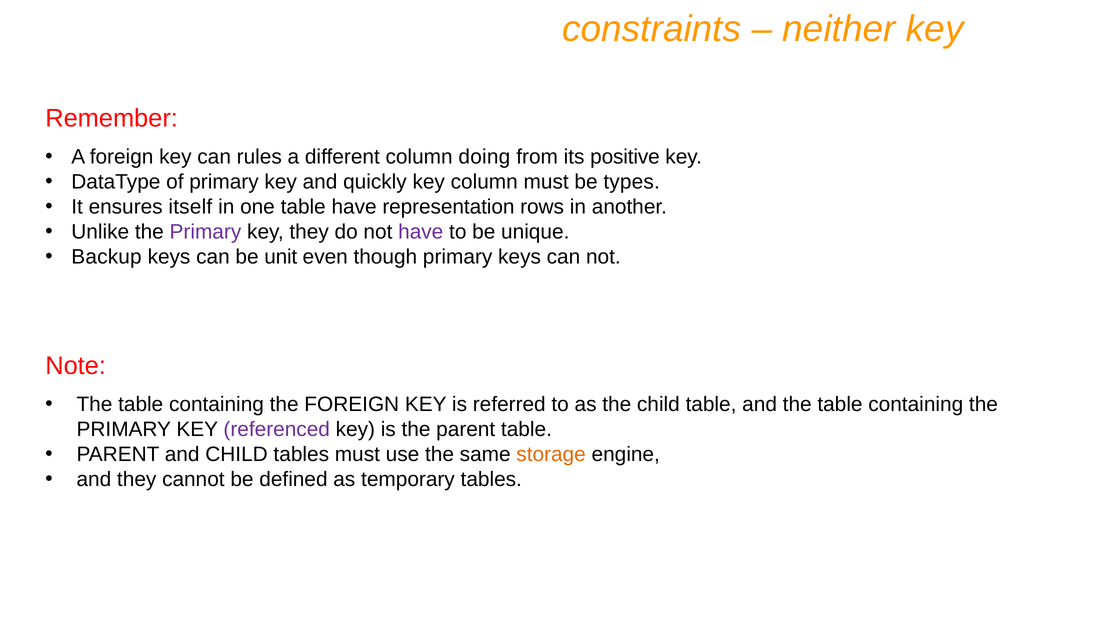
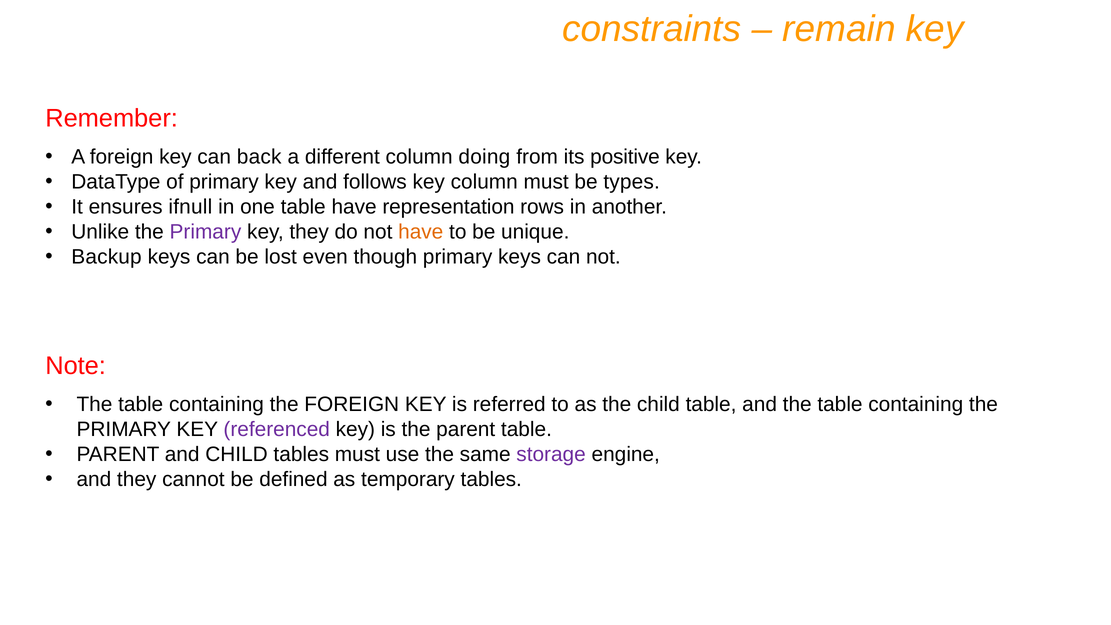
neither: neither -> remain
rules: rules -> back
quickly: quickly -> follows
itself: itself -> ifnull
have at (421, 232) colour: purple -> orange
unit: unit -> lost
storage colour: orange -> purple
